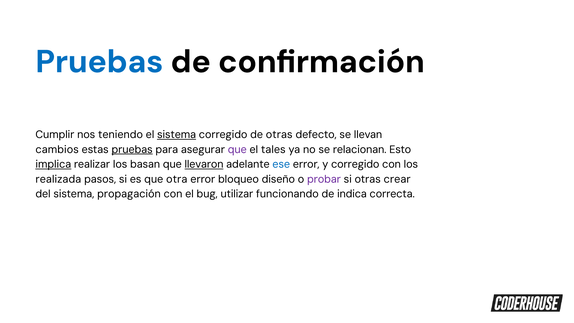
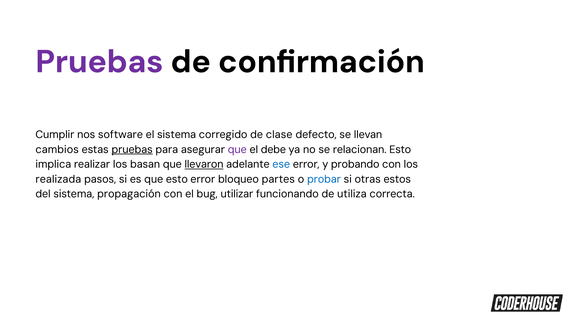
Pruebas at (99, 62) colour: blue -> purple
teniendo: teniendo -> software
sistema at (177, 135) underline: present -> none
de otras: otras -> clase
tales: tales -> debe
implica underline: present -> none
y corregido: corregido -> probando
que otra: otra -> esto
diseño: diseño -> partes
probar colour: purple -> blue
crear: crear -> estos
indica: indica -> utiliza
